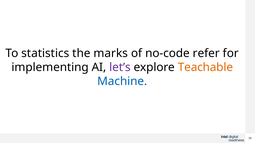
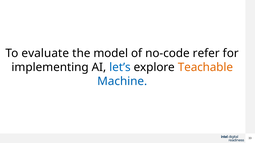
statistics: statistics -> evaluate
marks: marks -> model
let’s colour: purple -> blue
